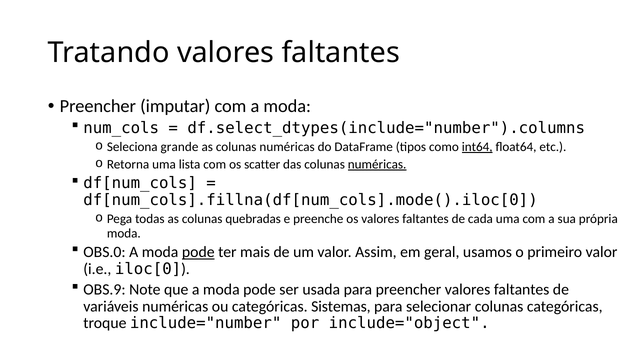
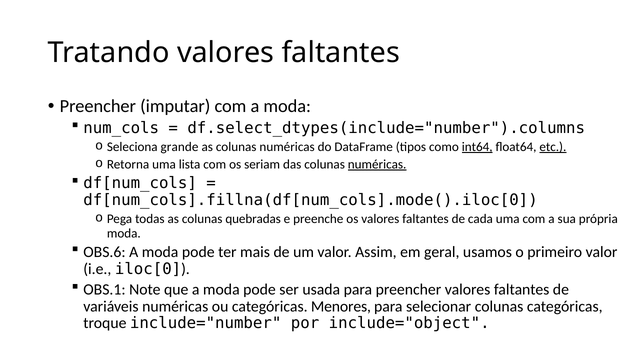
etc underline: none -> present
scatter: scatter -> seriam
OBS.0: OBS.0 -> OBS.6
pode at (198, 252) underline: present -> none
OBS.9: OBS.9 -> OBS.1
Sistemas: Sistemas -> Menores
